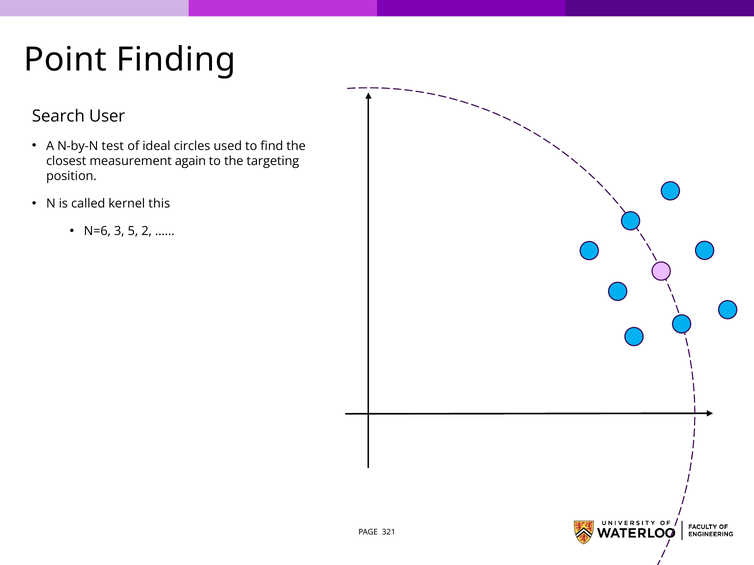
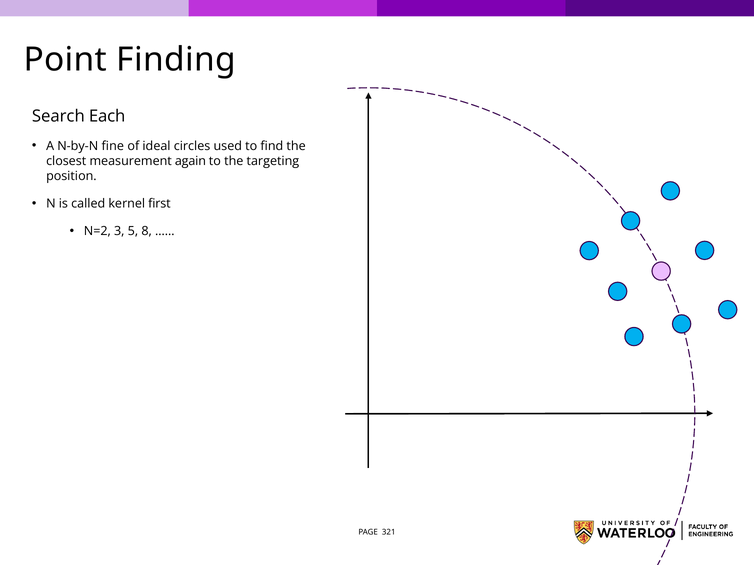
User: User -> Each
test: test -> fine
this: this -> first
N=6: N=6 -> N=2
2: 2 -> 8
